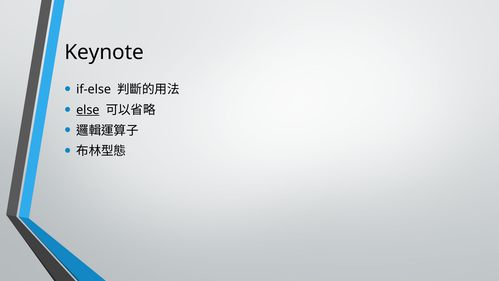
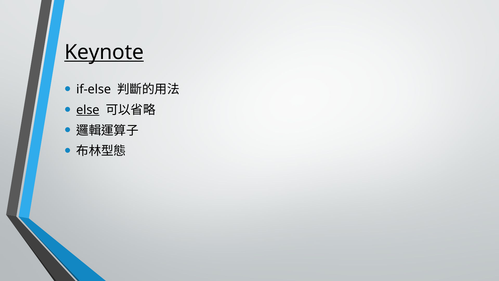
Keynote underline: none -> present
